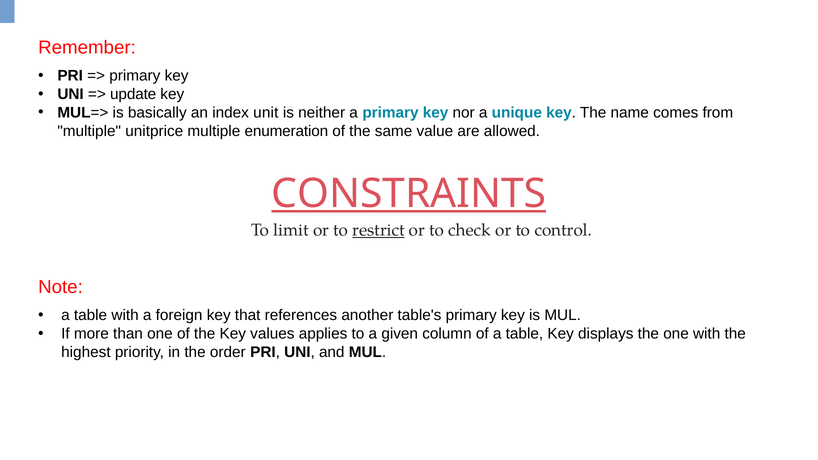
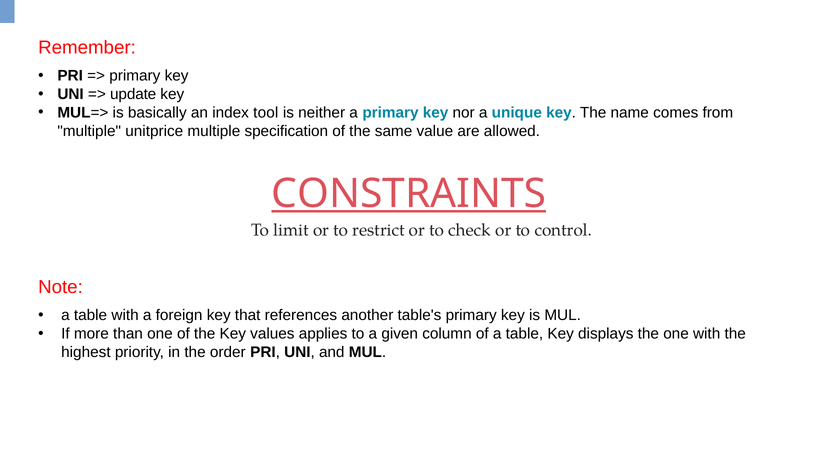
unit: unit -> tool
enumeration: enumeration -> specification
restrict underline: present -> none
